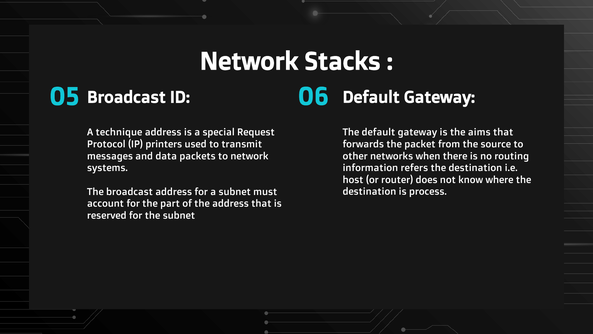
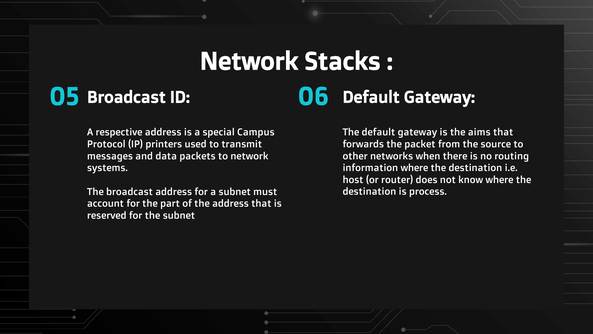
technique: technique -> respective
Request: Request -> Campus
information refers: refers -> where
